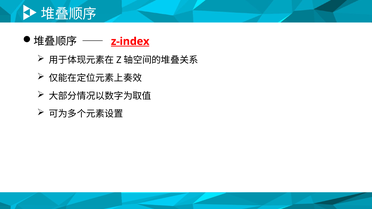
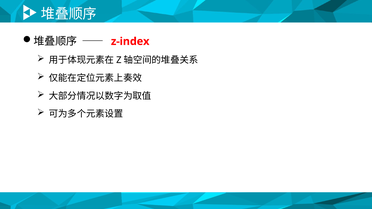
z-index underline: present -> none
